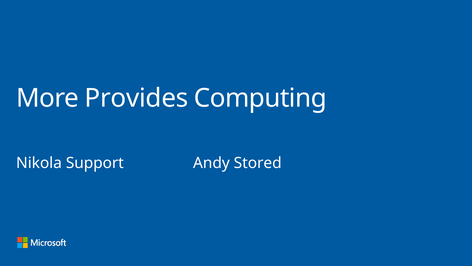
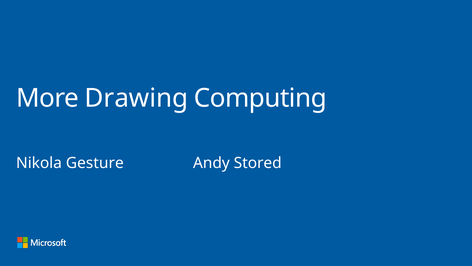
Provides: Provides -> Drawing
Support: Support -> Gesture
